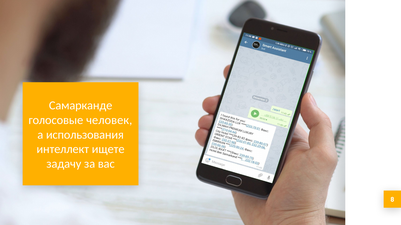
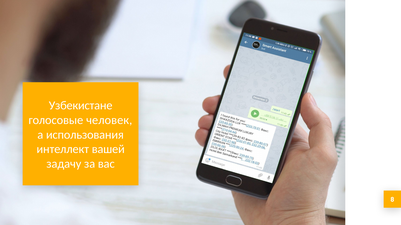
Самарканде: Самарканде -> Узбекистане
ищете: ищете -> вашей
